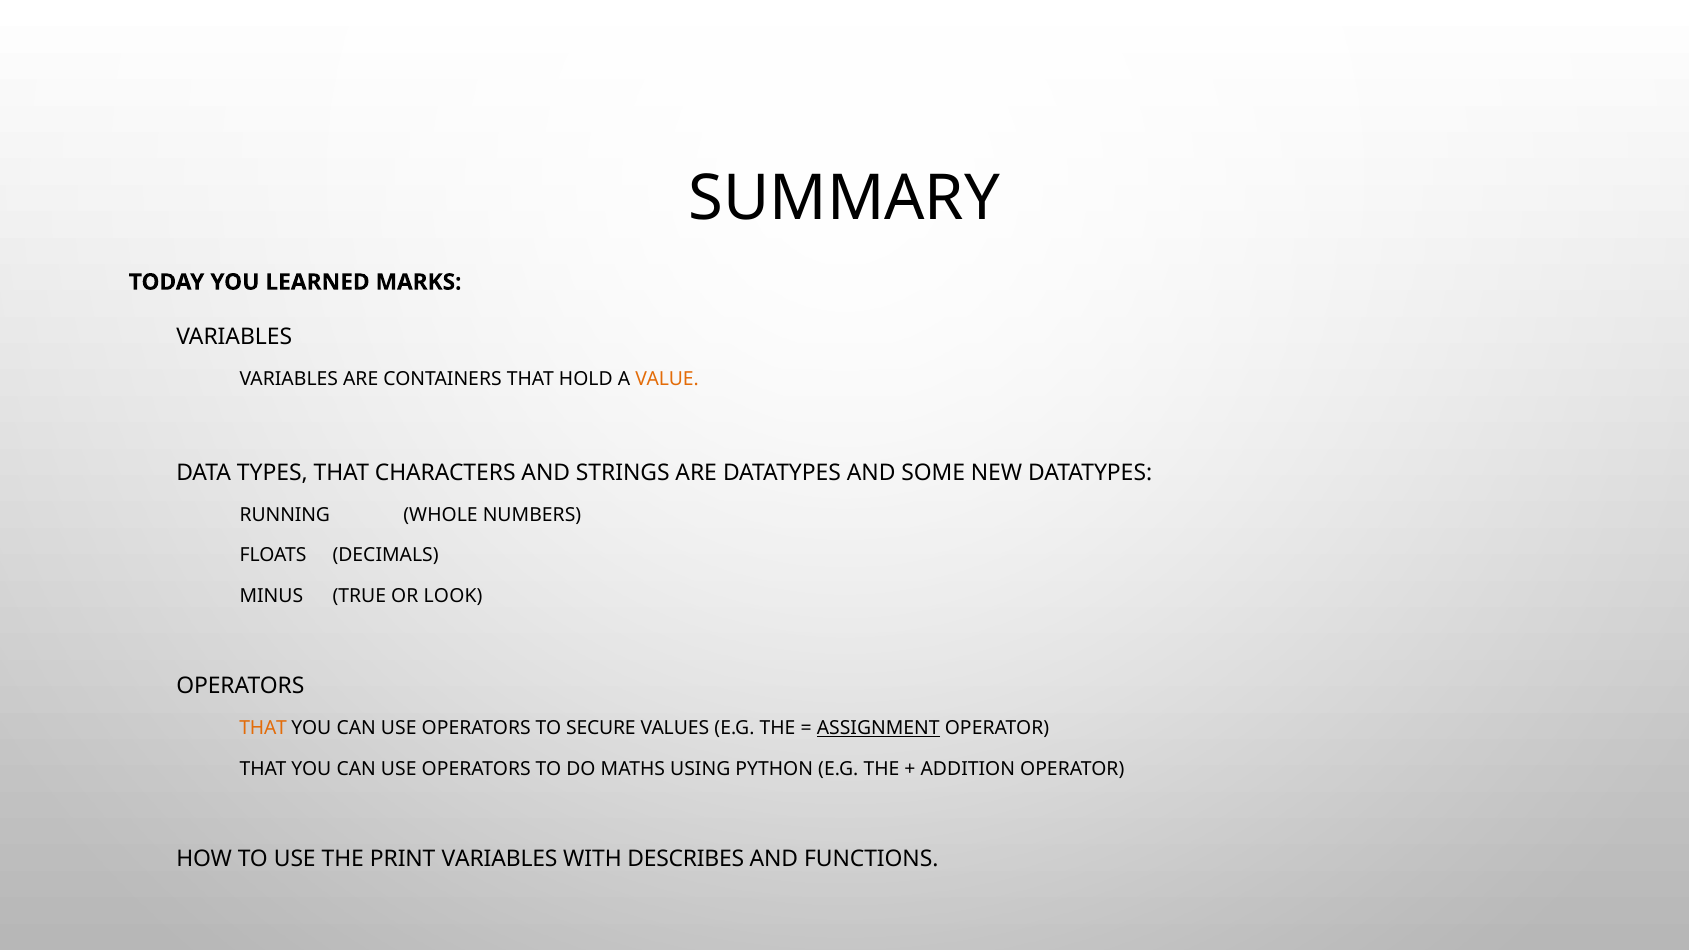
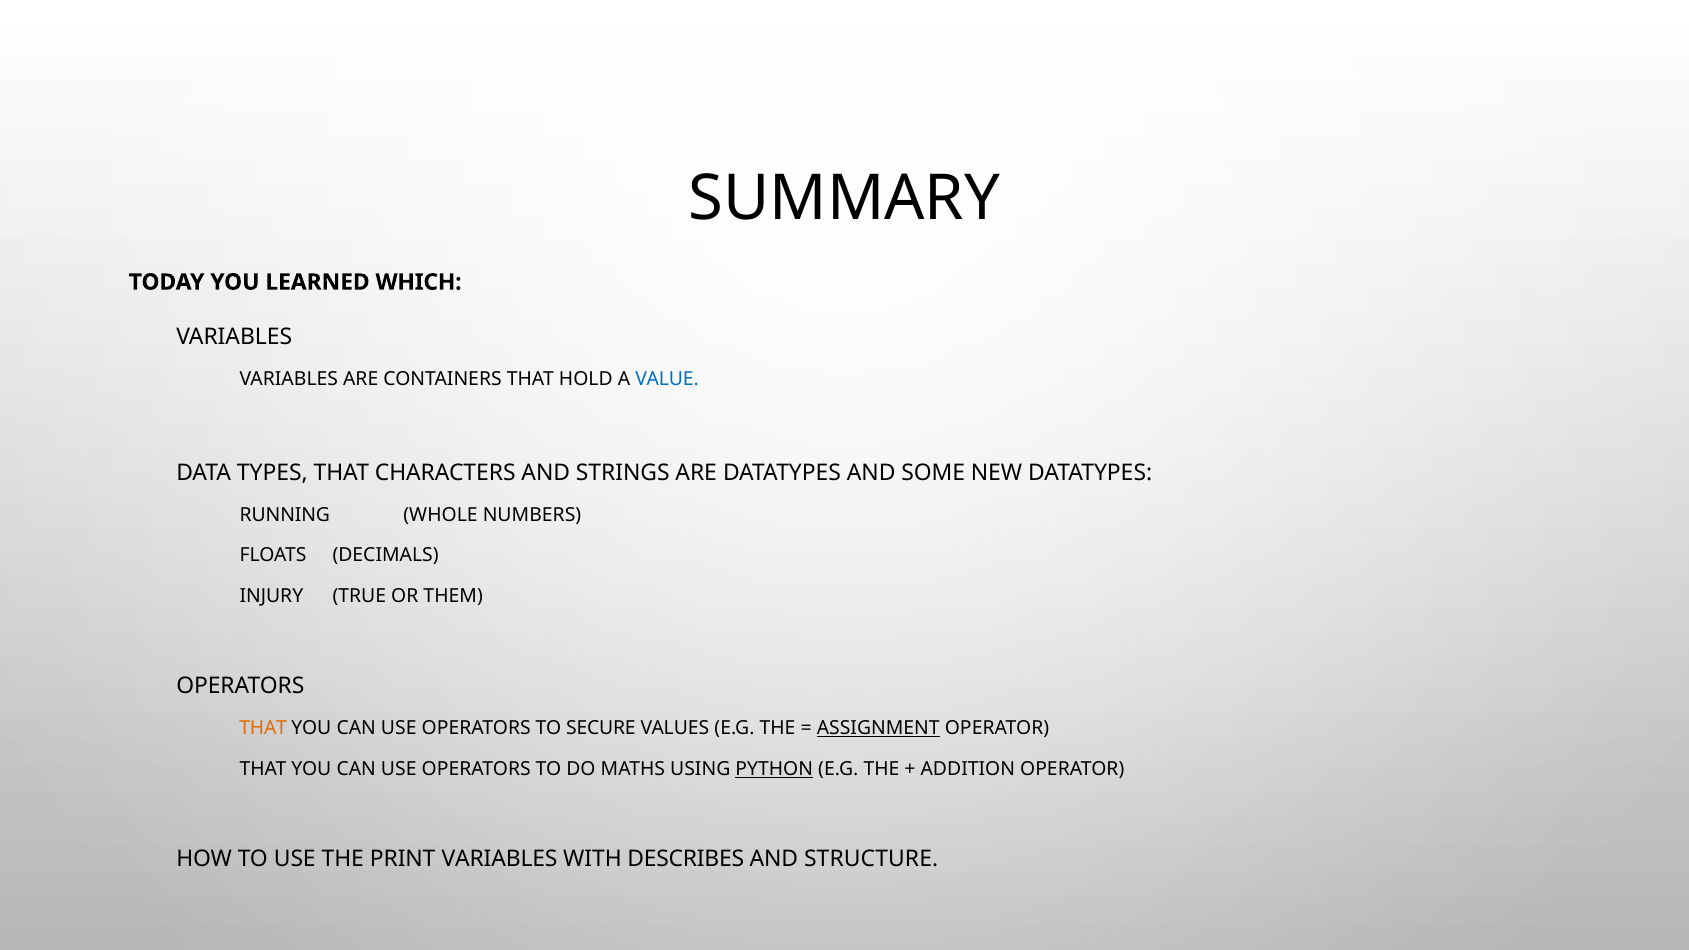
MARKS: MARKS -> WHICH
VALUE colour: orange -> blue
MINUS: MINUS -> INJURY
LOOK: LOOK -> THEM
PYTHON underline: none -> present
FUNCTIONS: FUNCTIONS -> STRUCTURE
